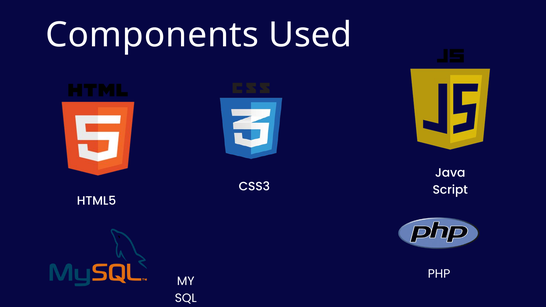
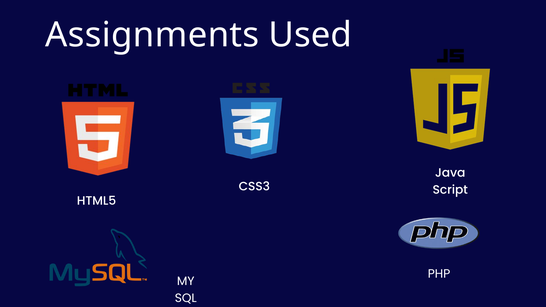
Components: Components -> Assignments
